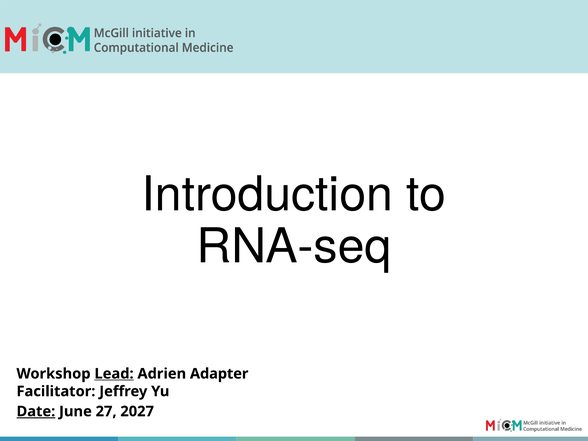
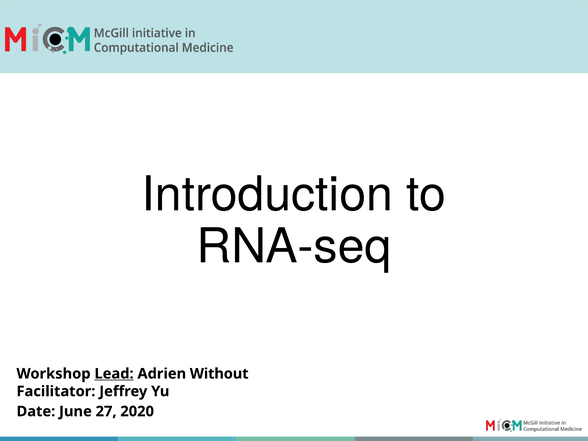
Adapter: Adapter -> Without
Date underline: present -> none
2027: 2027 -> 2020
